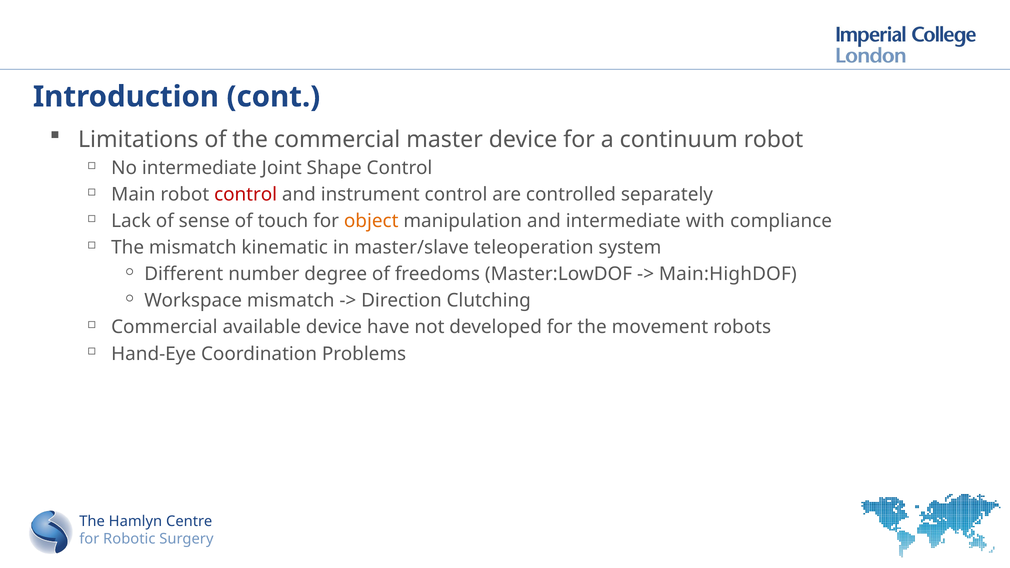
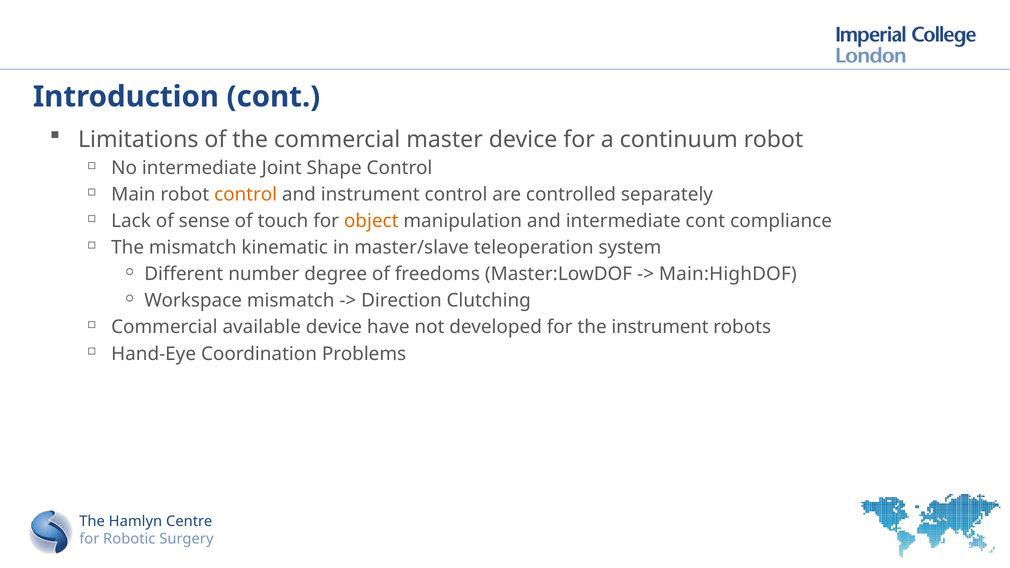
control at (246, 195) colour: red -> orange
intermediate with: with -> cont
the movement: movement -> instrument
